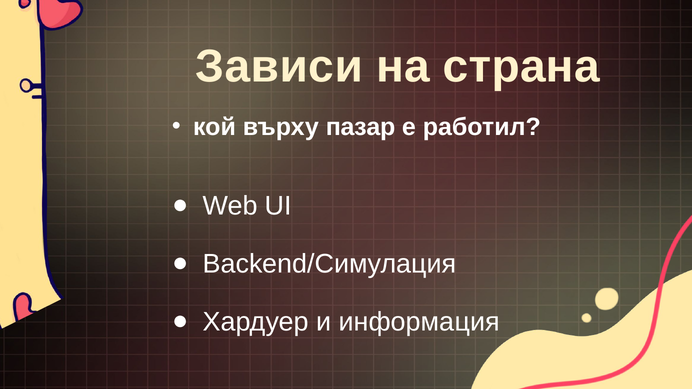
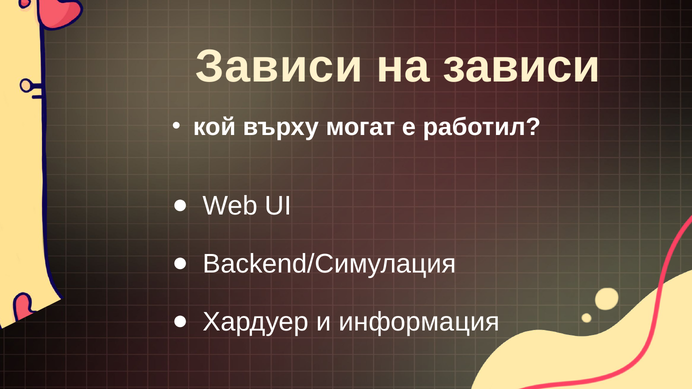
на страна: страна -> зависи
пазар: пазар -> могат
